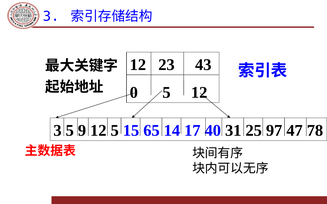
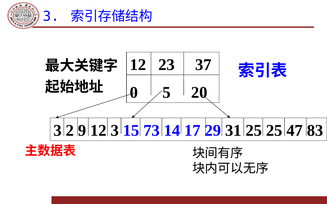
43: 43 -> 37
5 12: 12 -> 20
3 5: 5 -> 2
12 5: 5 -> 3
65: 65 -> 73
40: 40 -> 29
25 97: 97 -> 25
78: 78 -> 83
